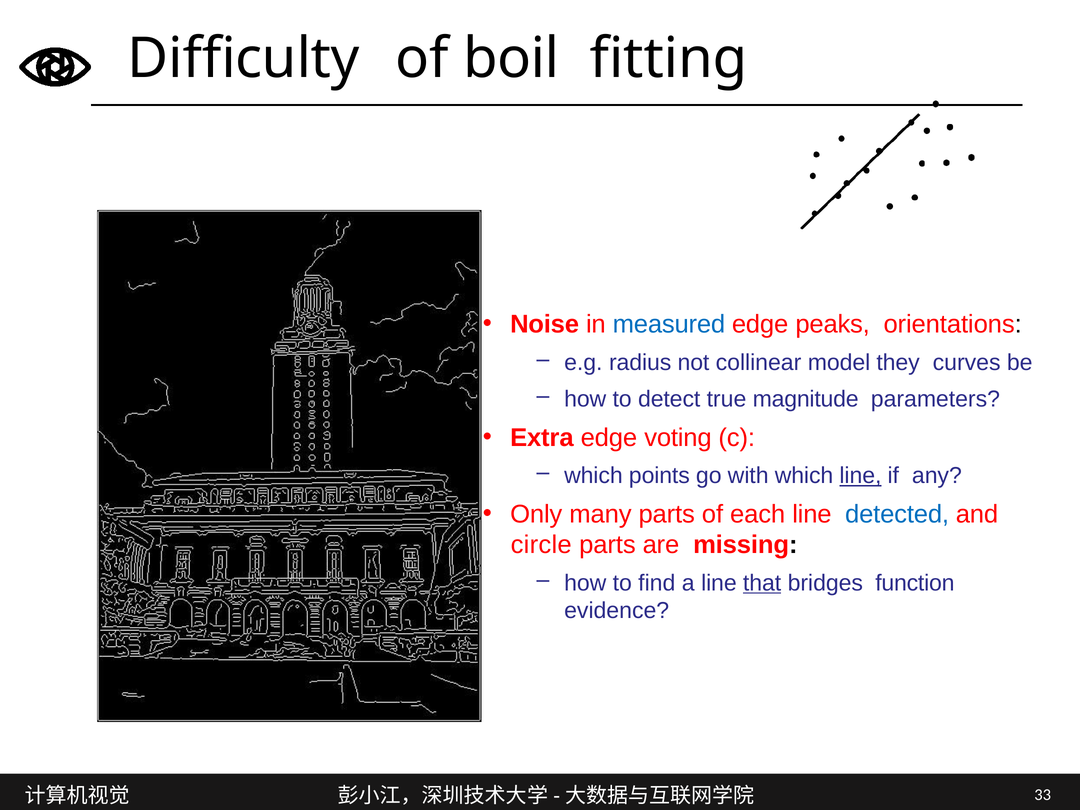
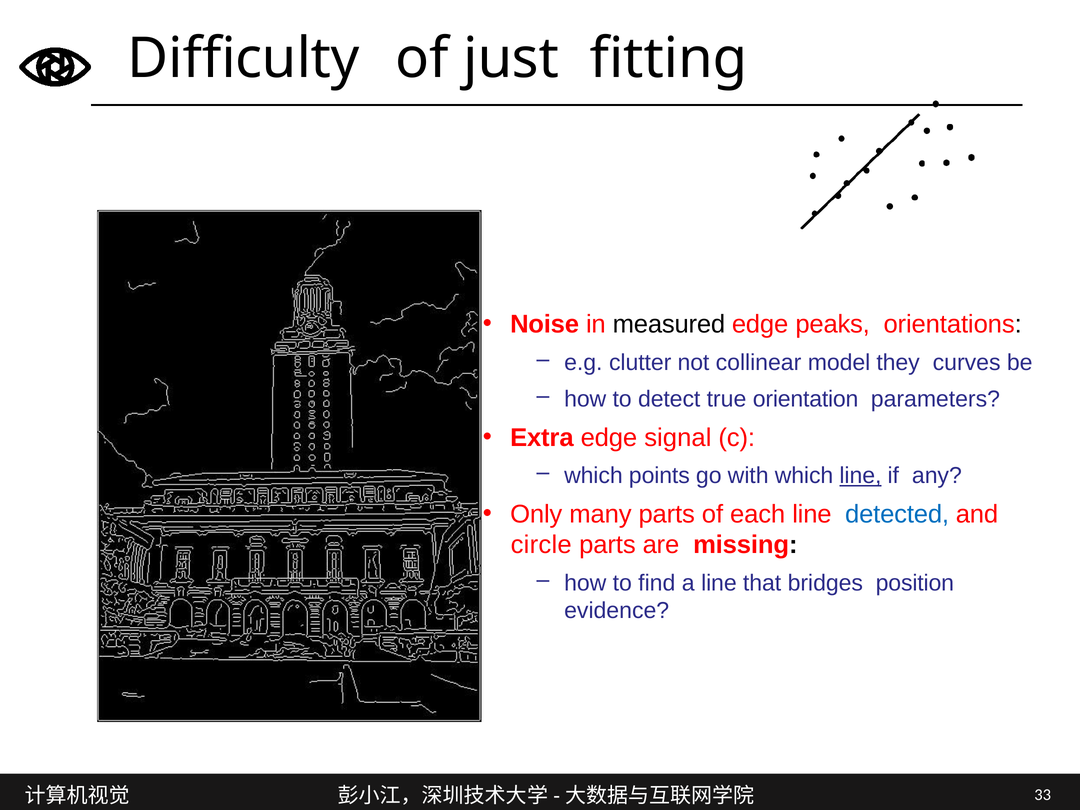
boil: boil -> just
measured colour: blue -> black
radius: radius -> clutter
magnitude: magnitude -> orientation
voting: voting -> signal
that underline: present -> none
function: function -> position
